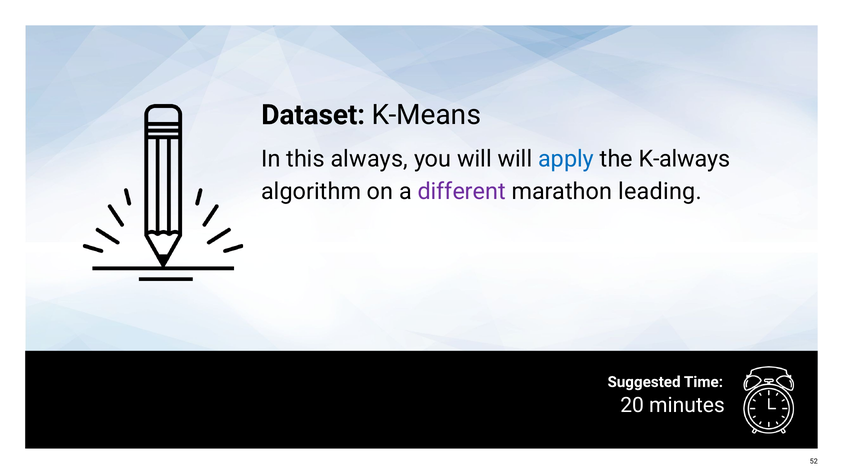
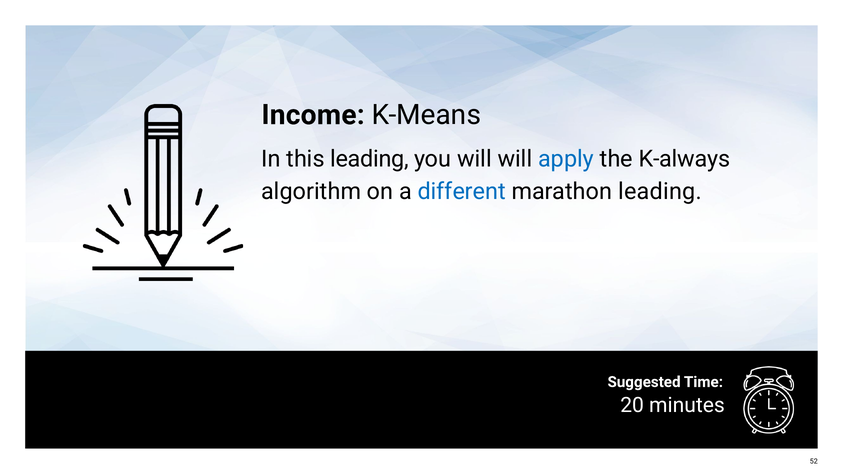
Dataset: Dataset -> Income
this always: always -> leading
different colour: purple -> blue
